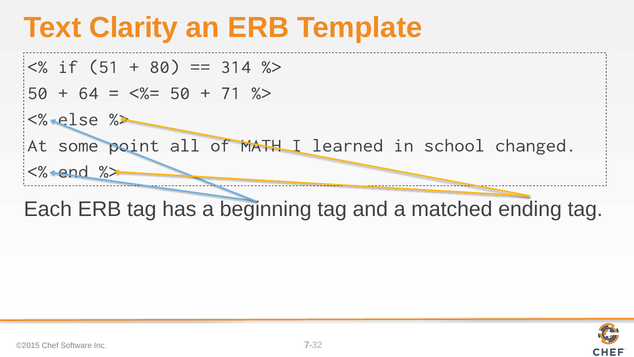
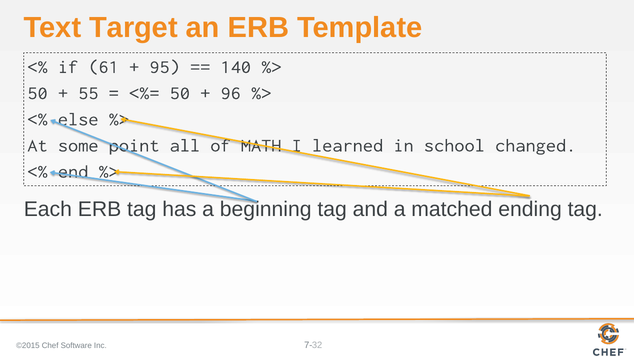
Clarity: Clarity -> Target
51: 51 -> 61
80: 80 -> 95
314: 314 -> 140
64: 64 -> 55
71: 71 -> 96
